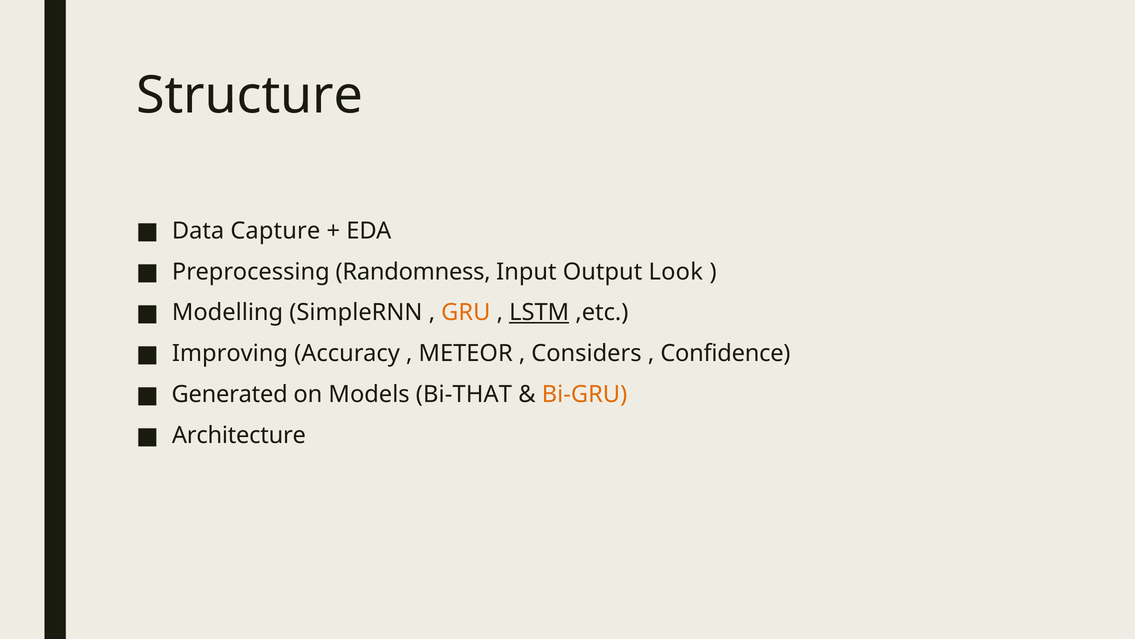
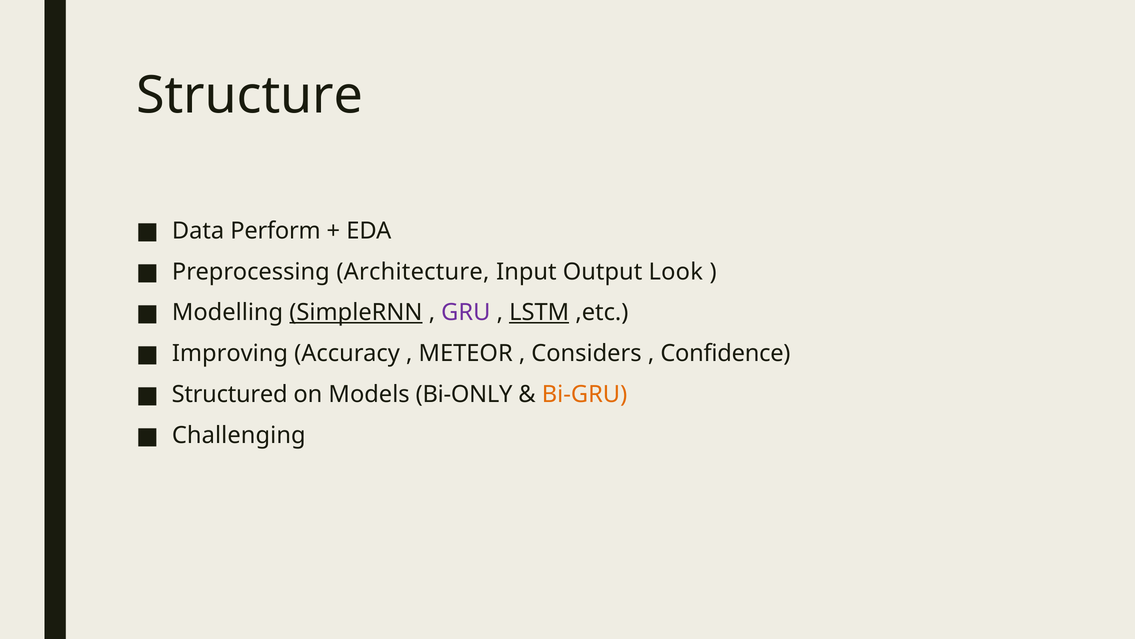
Capture: Capture -> Perform
Randomness: Randomness -> Architecture
SimpleRNN underline: none -> present
GRU colour: orange -> purple
Generated: Generated -> Structured
Bi-THAT: Bi-THAT -> Bi-ONLY
Architecture: Architecture -> Challenging
